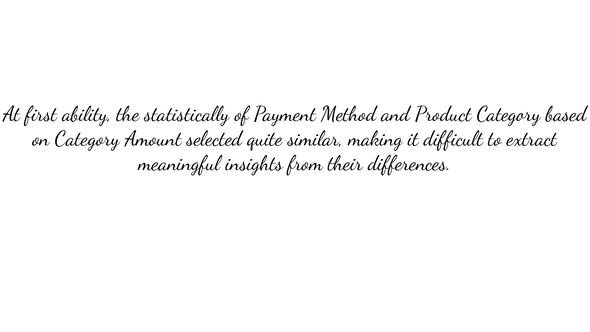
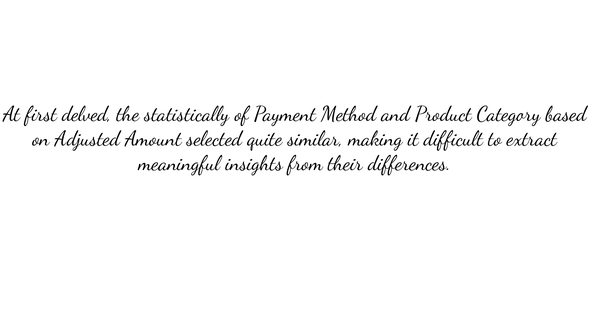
ability: ability -> delved
on Category: Category -> Adjusted
